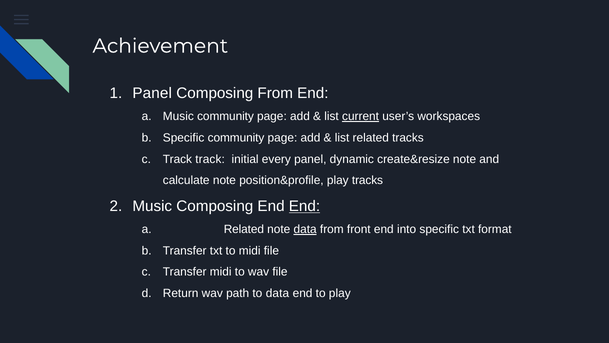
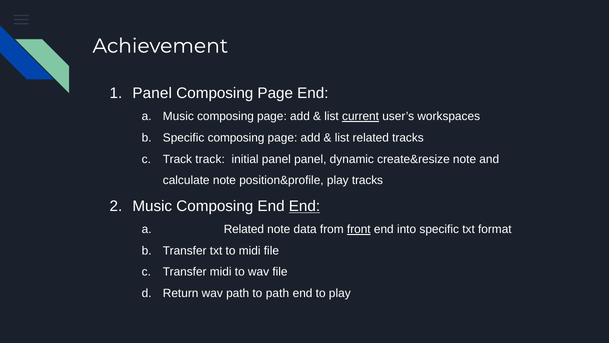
From at (275, 93): From -> Page
community at (225, 116): community -> composing
Specific community: community -> composing
initial every: every -> panel
data at (305, 229) underline: present -> none
front underline: none -> present
to data: data -> path
